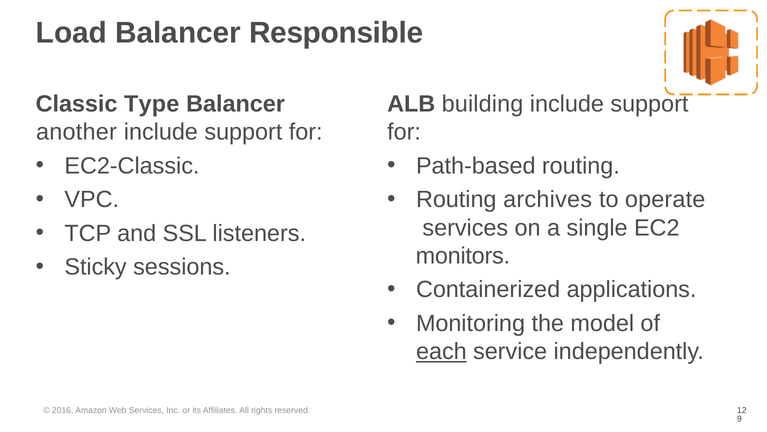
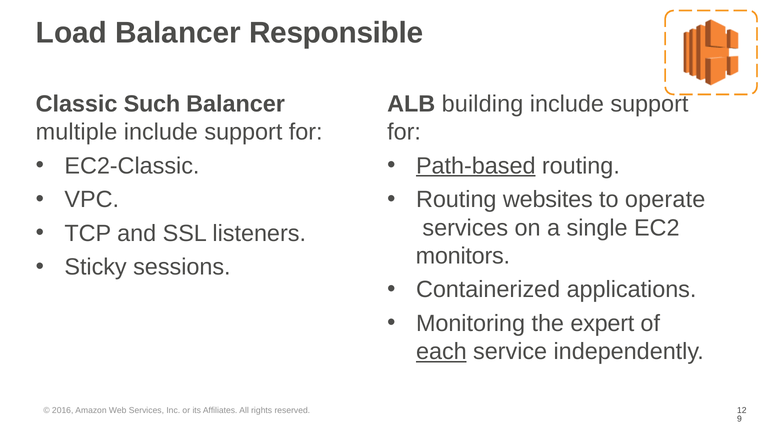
Type: Type -> Such
another: another -> multiple
Path-based underline: none -> present
archives: archives -> websites
model: model -> expert
